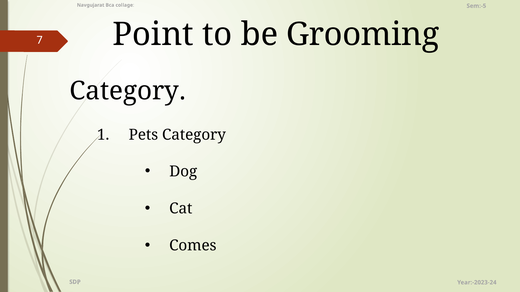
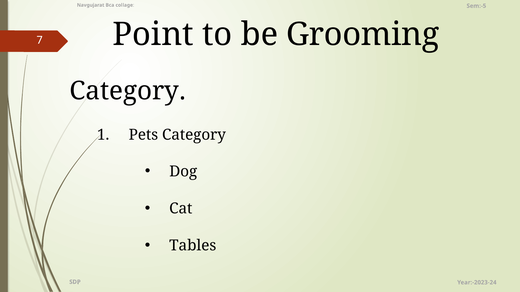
Comes: Comes -> Tables
